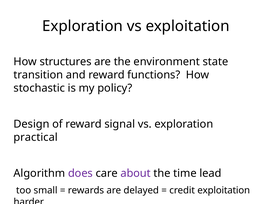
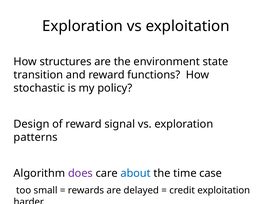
practical: practical -> patterns
about colour: purple -> blue
lead: lead -> case
